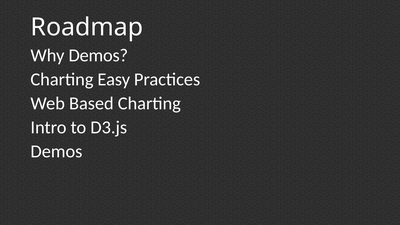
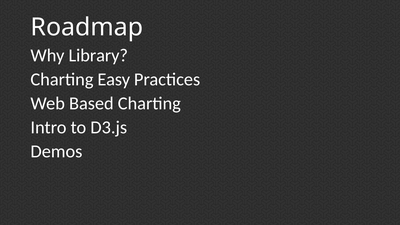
Why Demos: Demos -> Library
